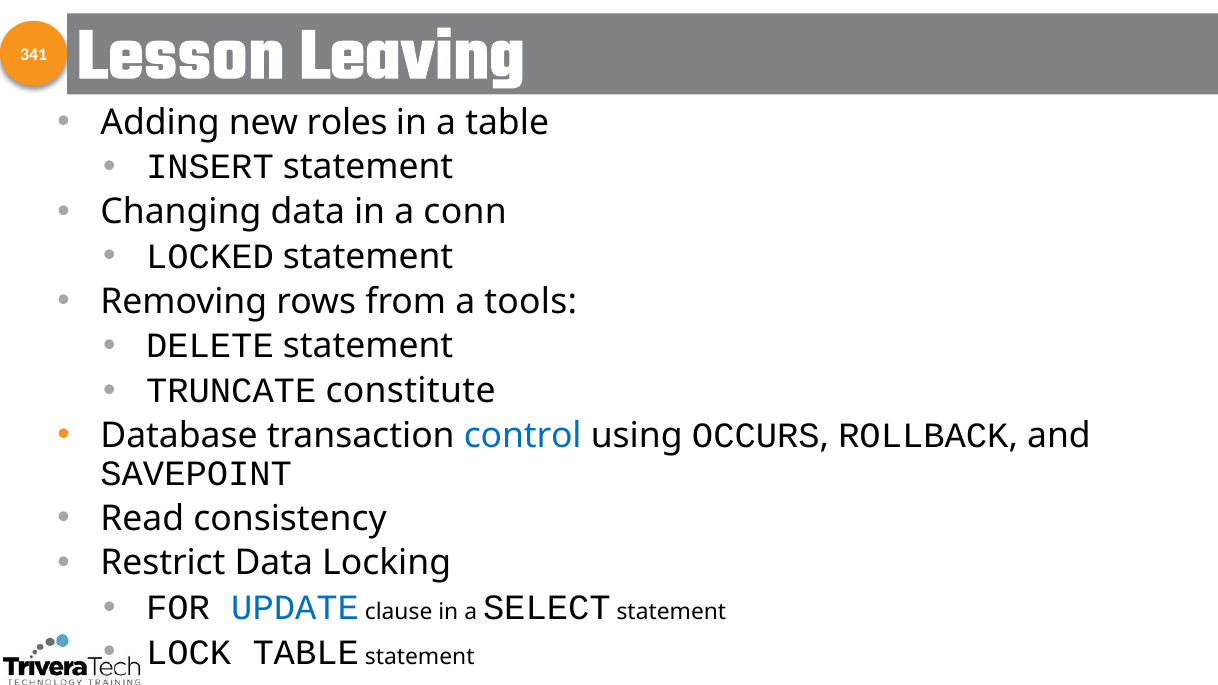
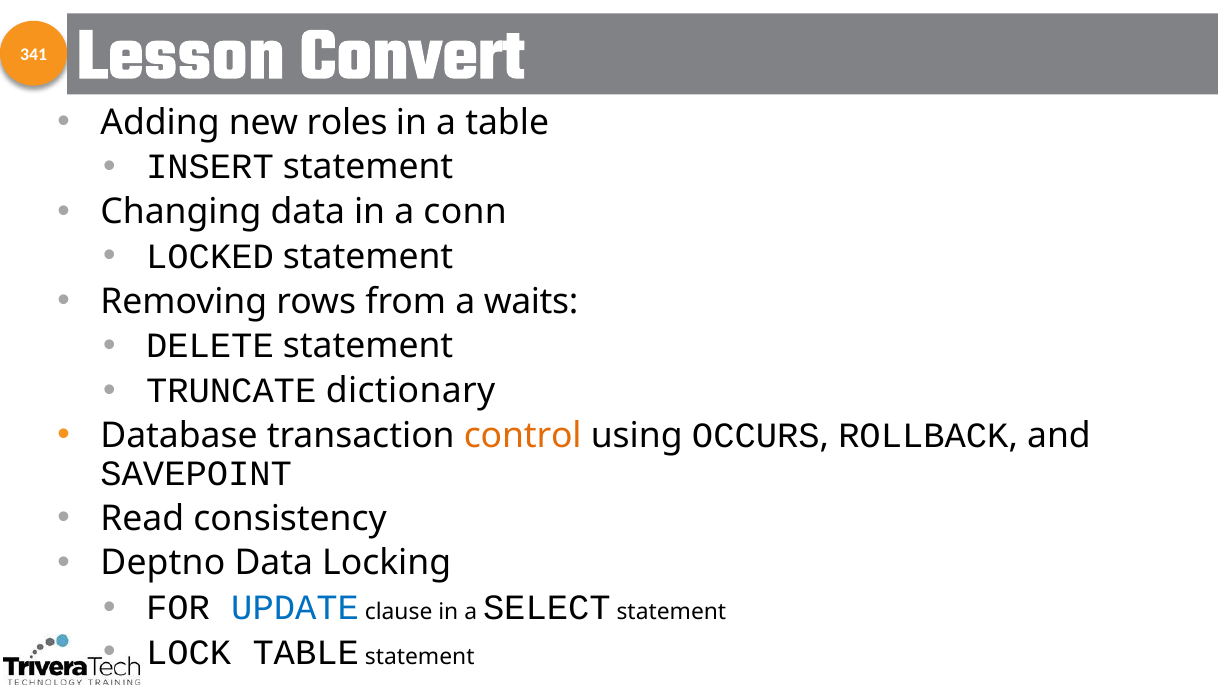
Leaving: Leaving -> Convert
tools: tools -> waits
constitute: constitute -> dictionary
control colour: blue -> orange
Restrict: Restrict -> Deptno
